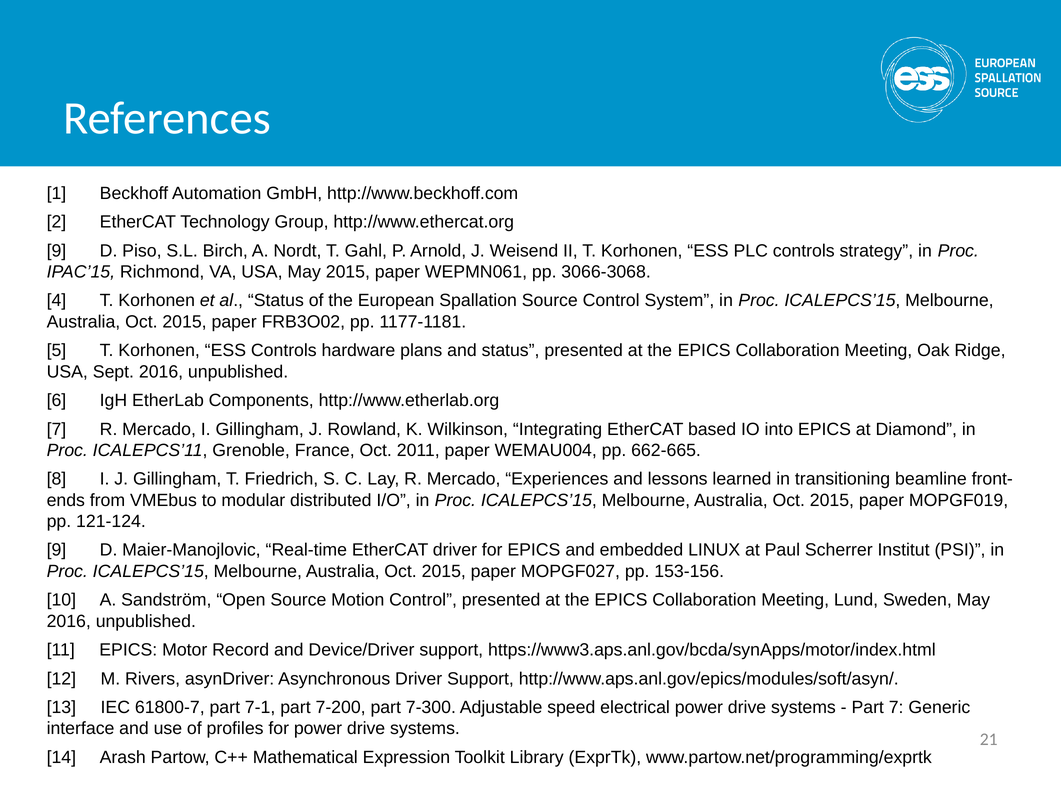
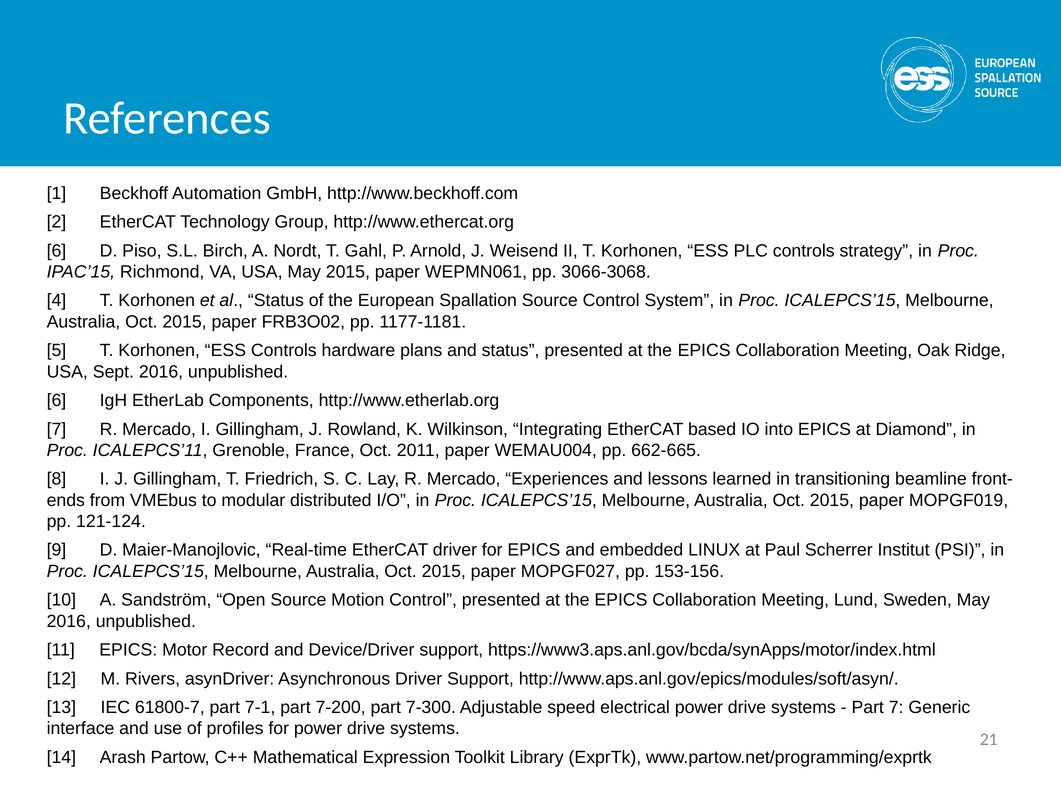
9 at (56, 251): 9 -> 6
